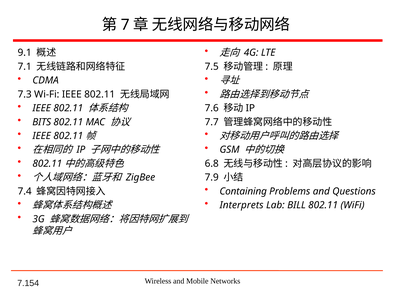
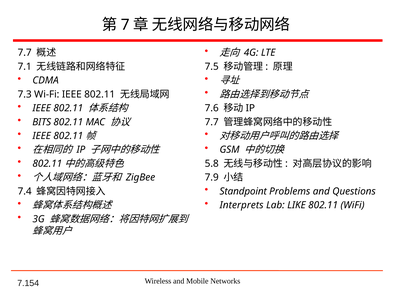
9.1 at (25, 53): 9.1 -> 7.7
6.8: 6.8 -> 5.8
Containing: Containing -> Standpoint
BILL: BILL -> LIKE
